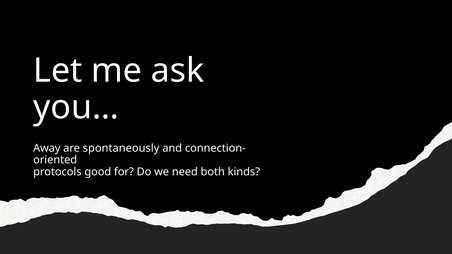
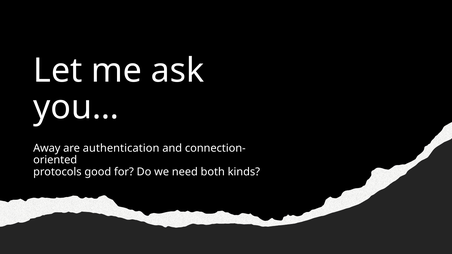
spontaneously: spontaneously -> authentication
